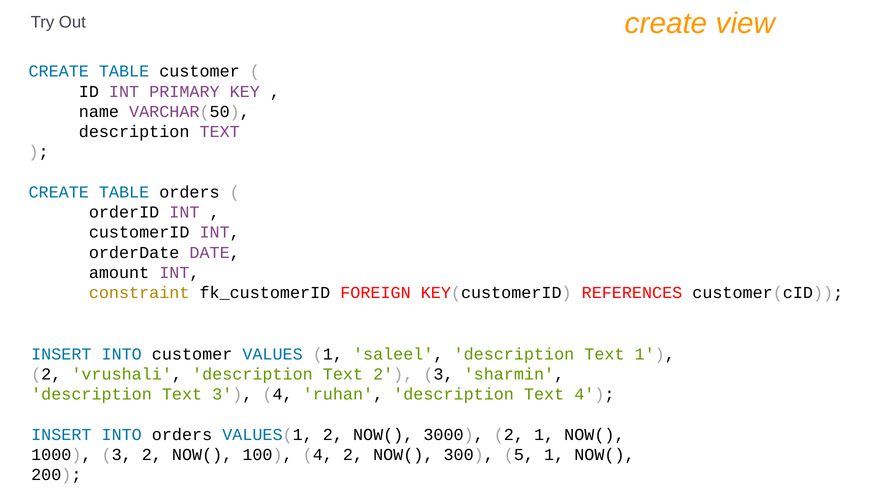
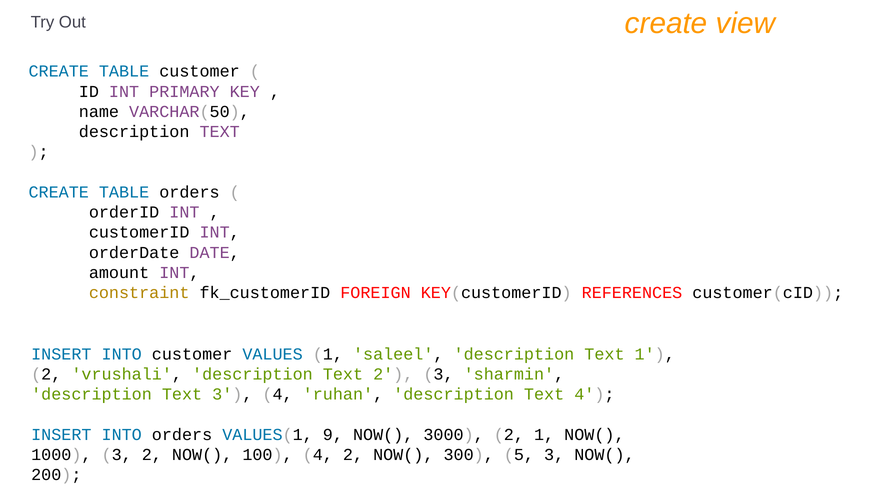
VALUES(1 2: 2 -> 9
5 1: 1 -> 3
